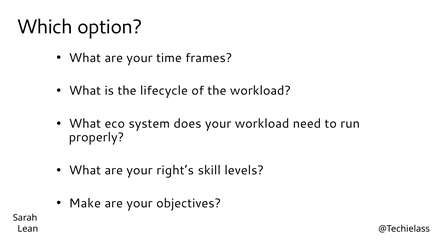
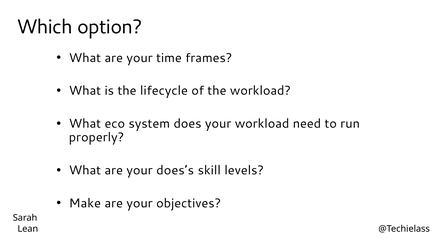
right’s: right’s -> does’s
